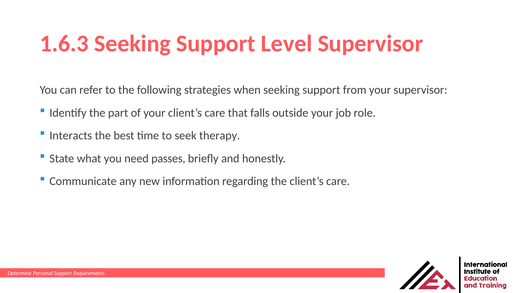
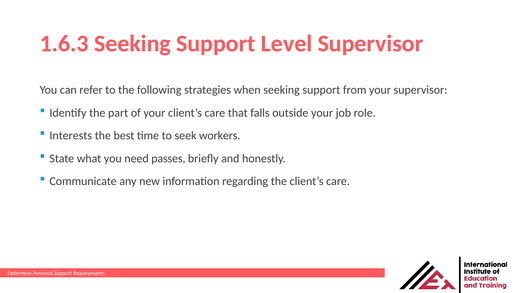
Interacts: Interacts -> Interests
therapy: therapy -> workers
